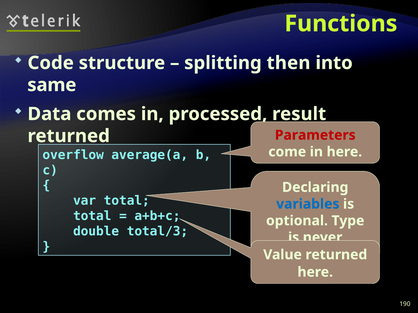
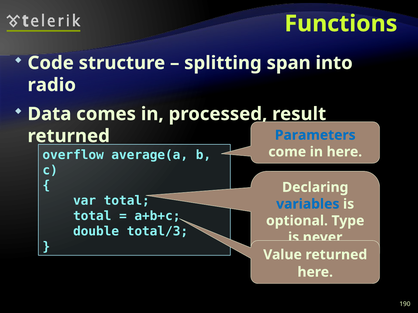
then: then -> span
same: same -> radio
Parameters colour: red -> blue
